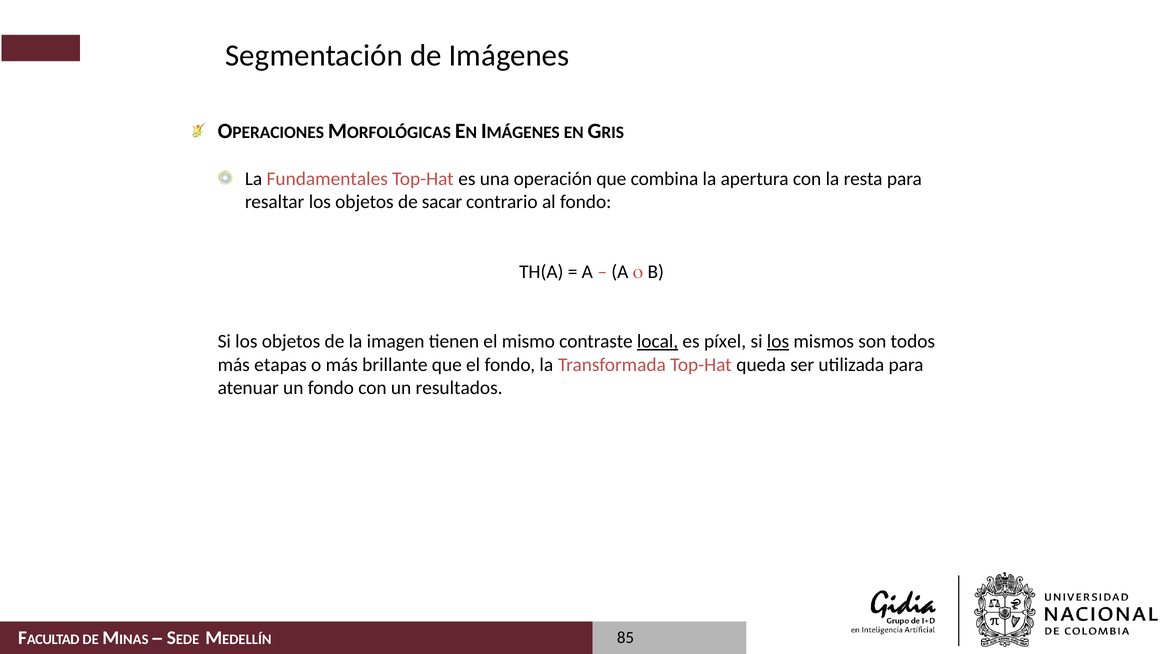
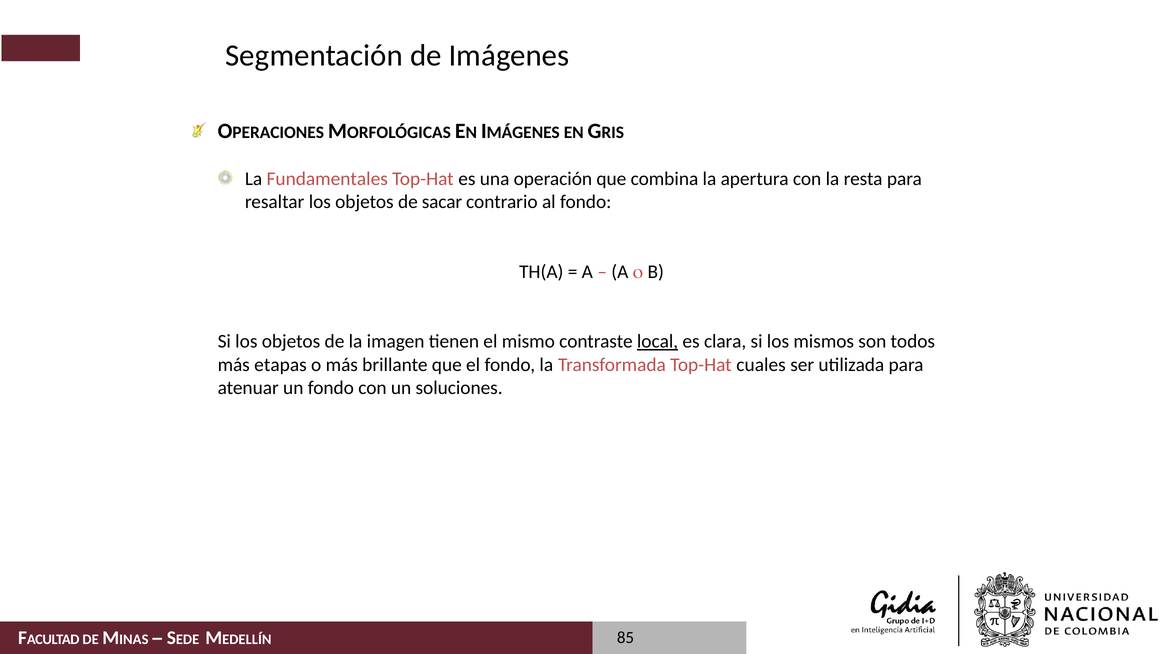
píxel: píxel -> clara
los at (778, 342) underline: present -> none
queda: queda -> cuales
resultados: resultados -> soluciones
